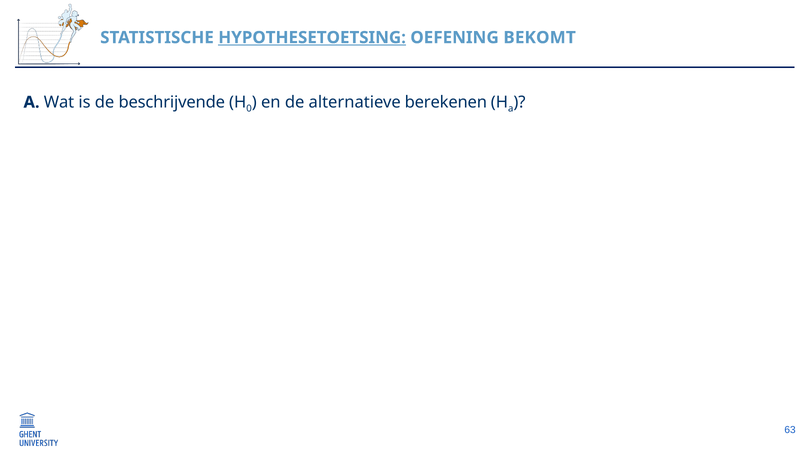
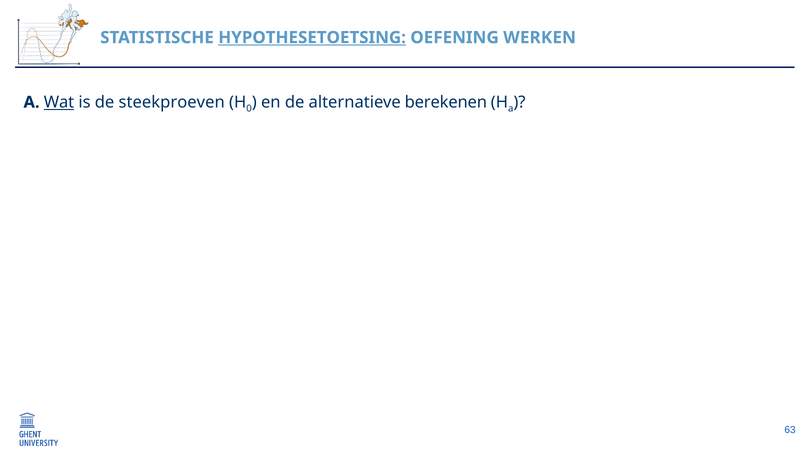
BEKOMT: BEKOMT -> WERKEN
Wat underline: none -> present
beschrijvende: beschrijvende -> steekproeven
